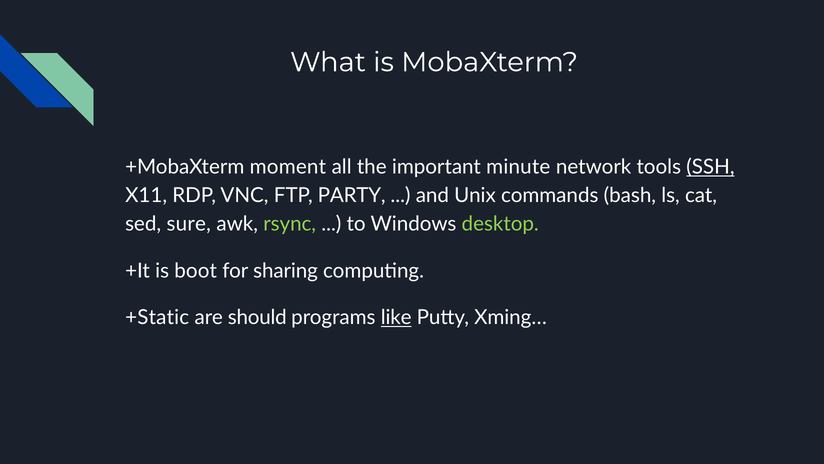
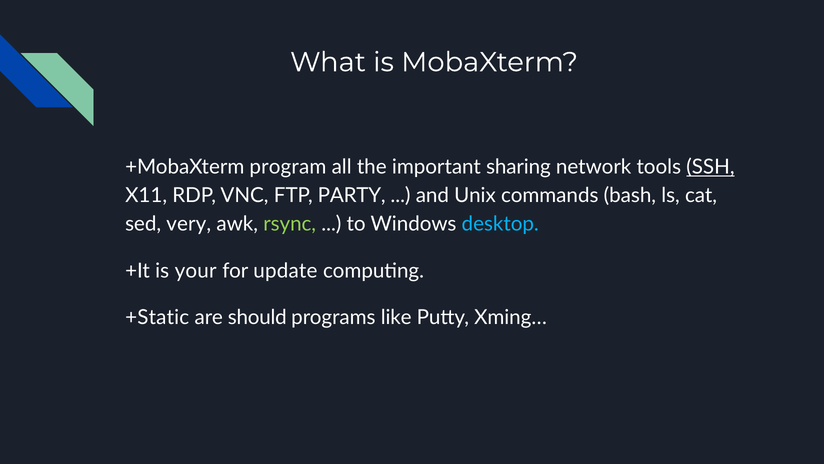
moment: moment -> program
minute: minute -> sharing
sure: sure -> very
desktop colour: light green -> light blue
boot: boot -> your
sharing: sharing -> update
like underline: present -> none
